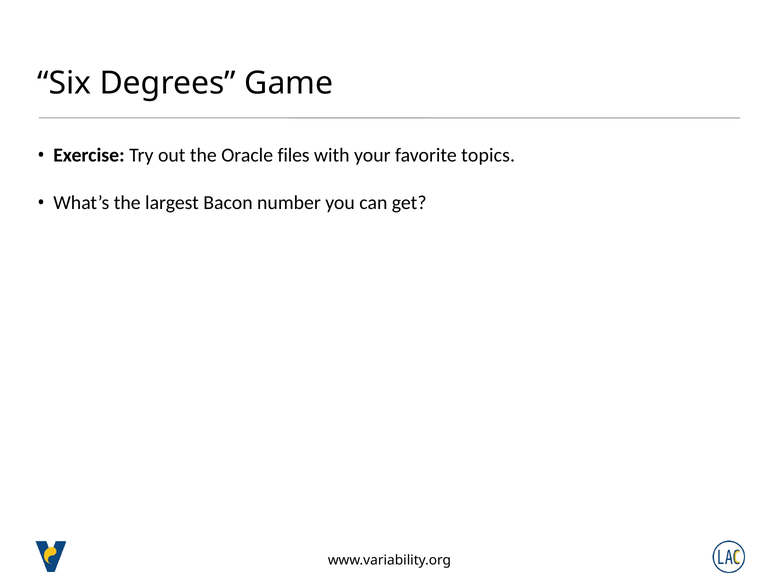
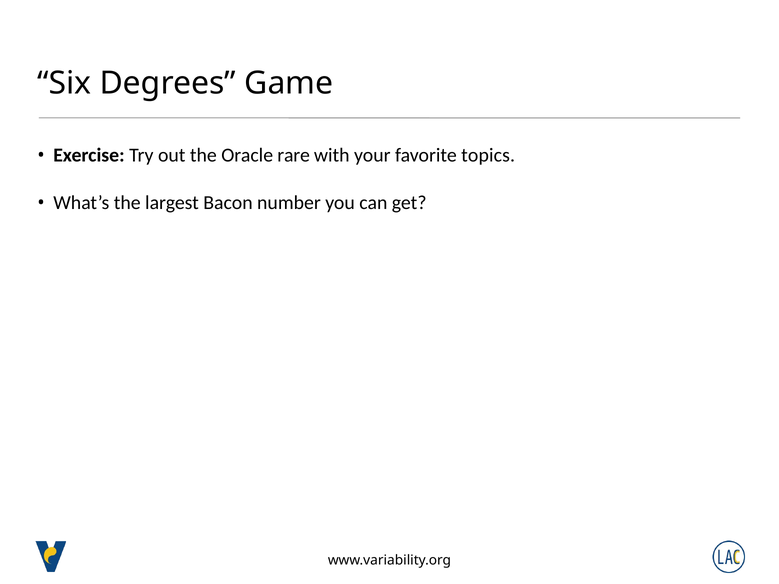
files: files -> rare
